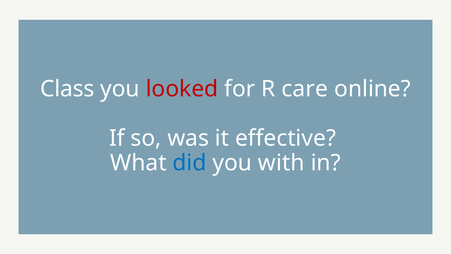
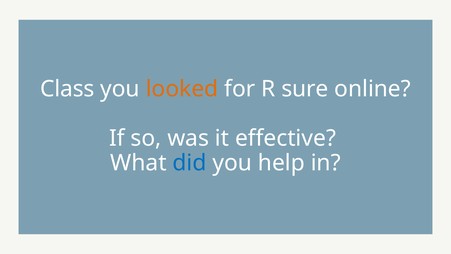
looked colour: red -> orange
care: care -> sure
with: with -> help
